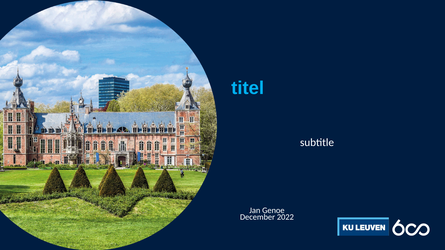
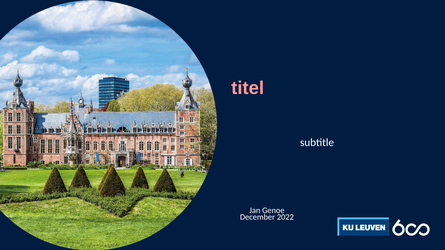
titel colour: light blue -> pink
